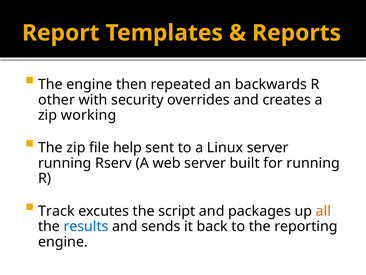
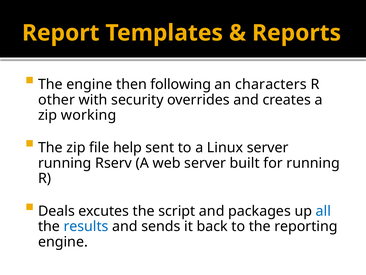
repeated: repeated -> following
backwards: backwards -> characters
Track: Track -> Deals
all colour: orange -> blue
